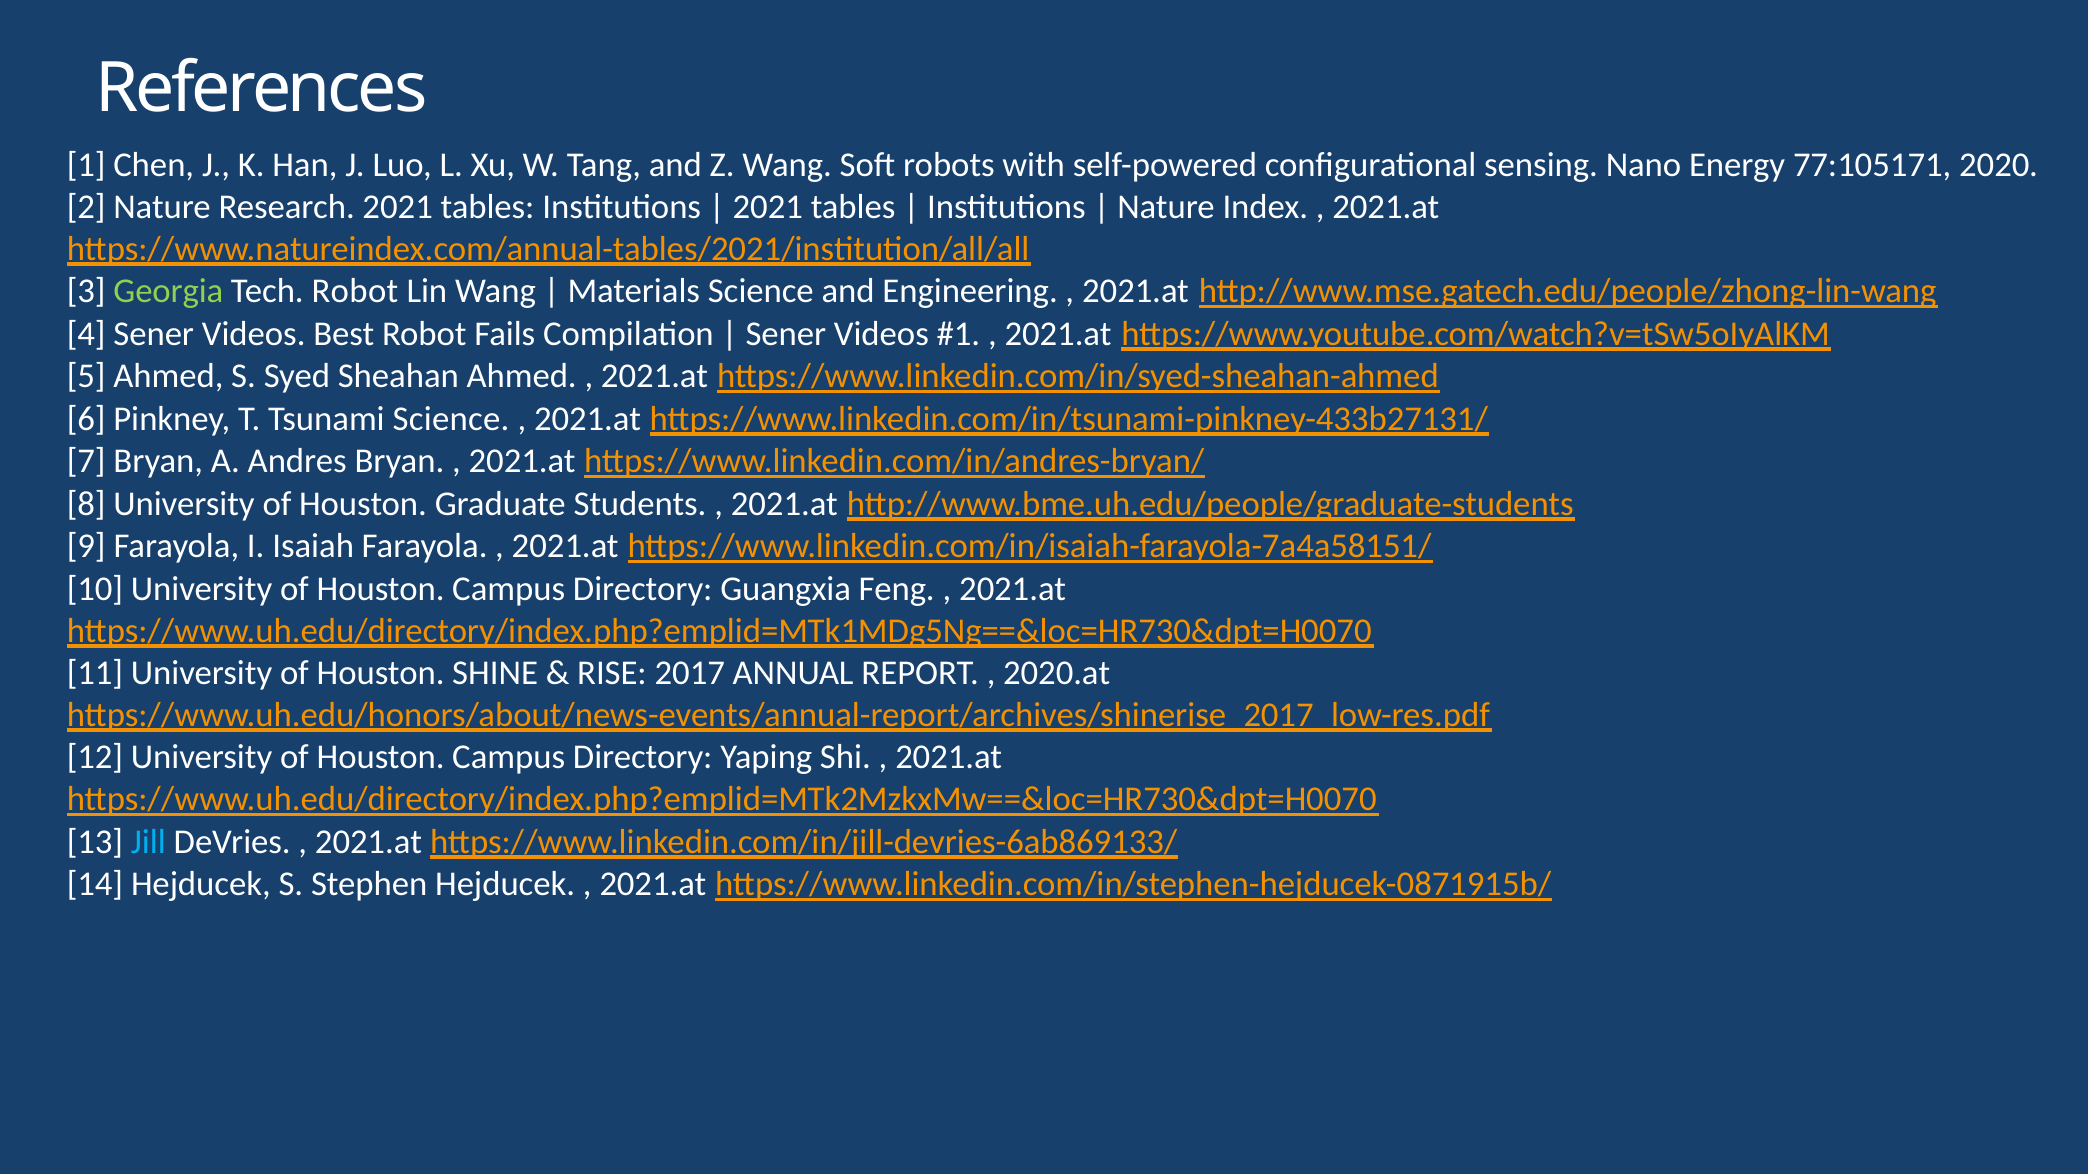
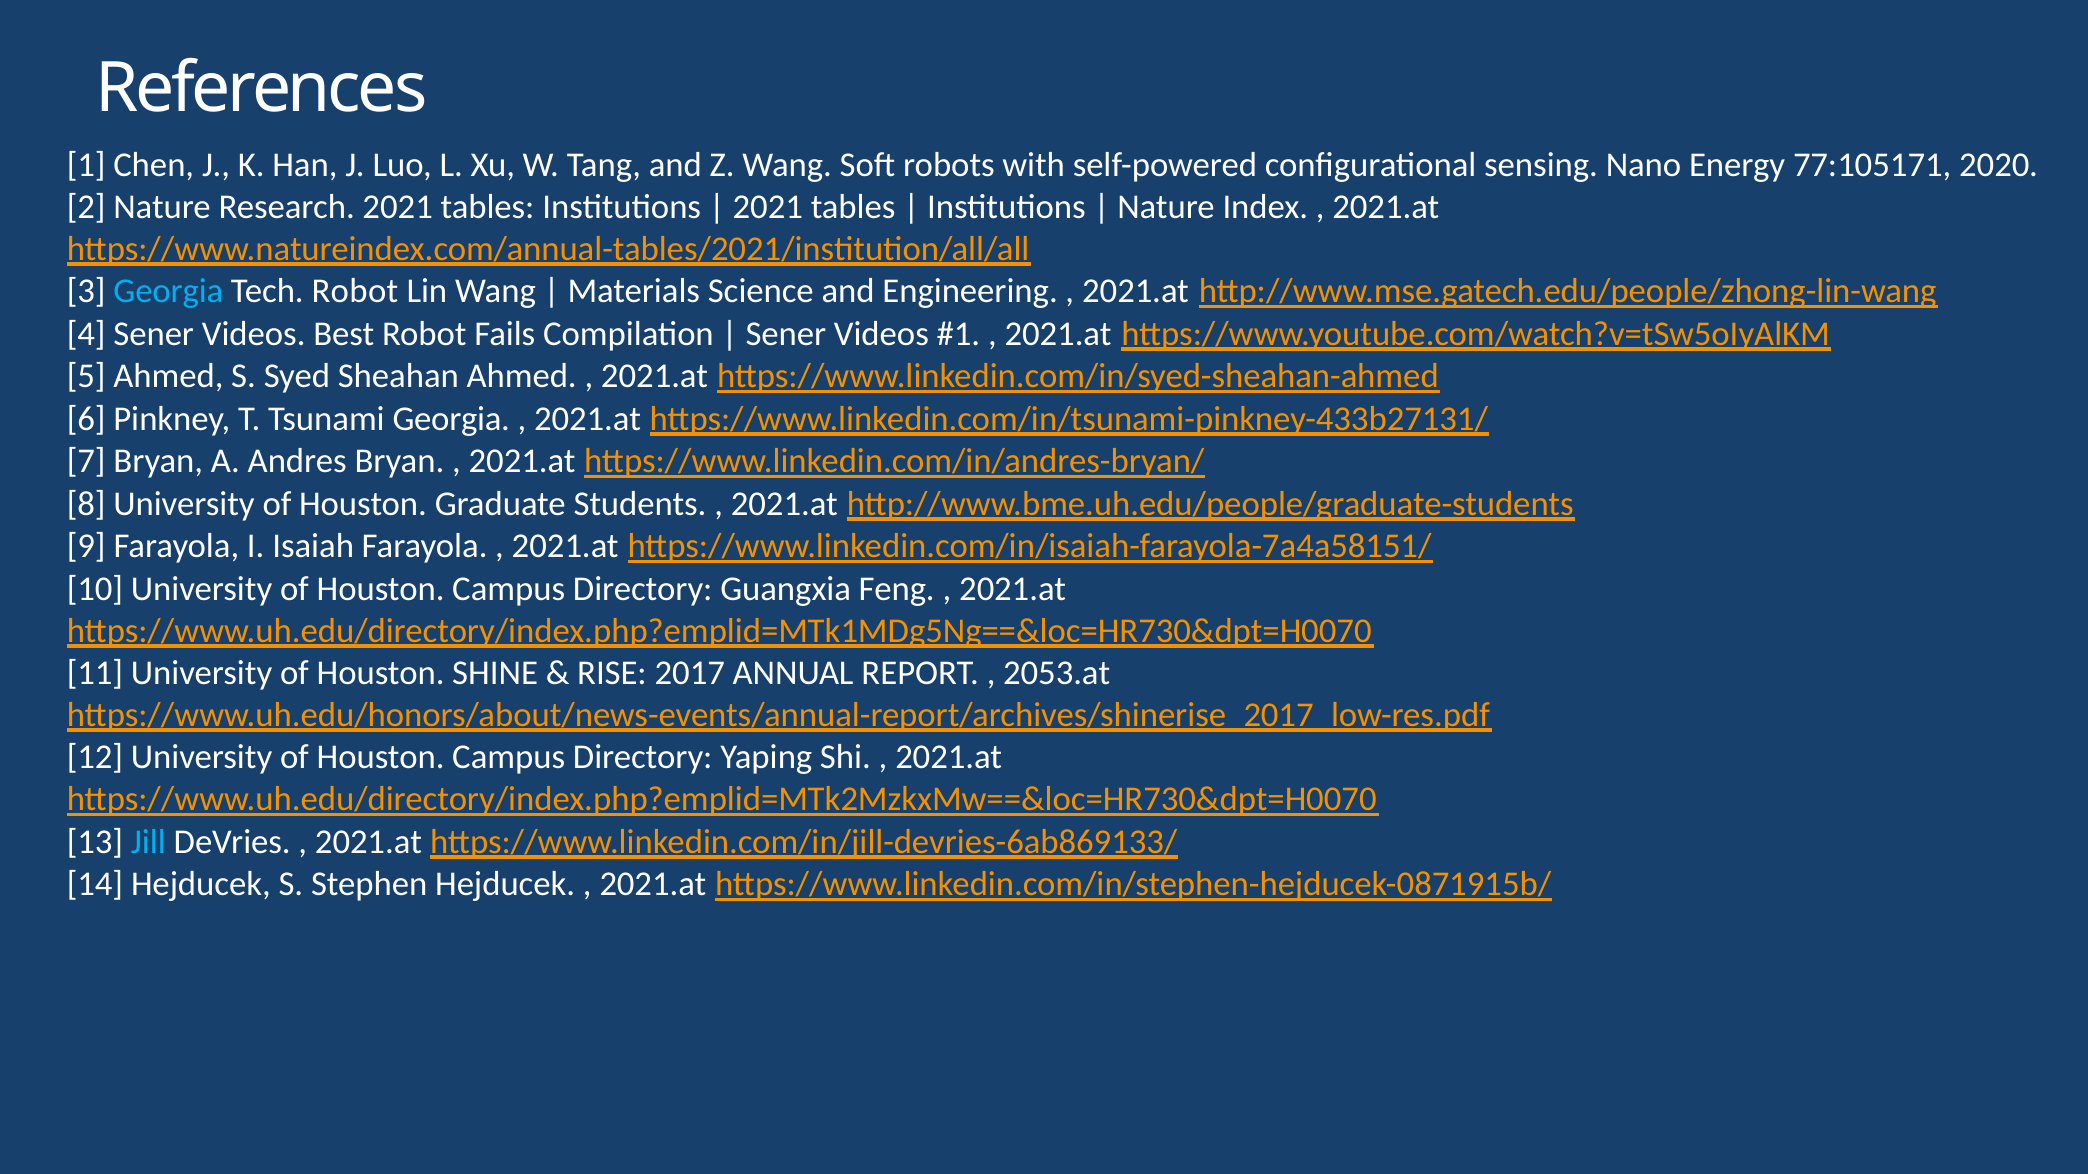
Georgia at (168, 291) colour: light green -> light blue
Tsunami Science: Science -> Georgia
2020.at: 2020.at -> 2053.at
